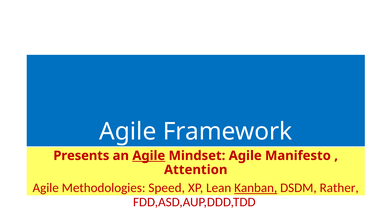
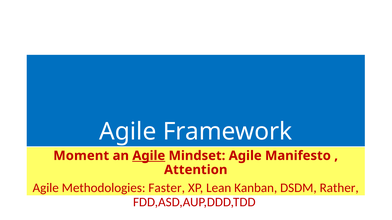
Presents: Presents -> Moment
Speed: Speed -> Faster
Kanban underline: present -> none
